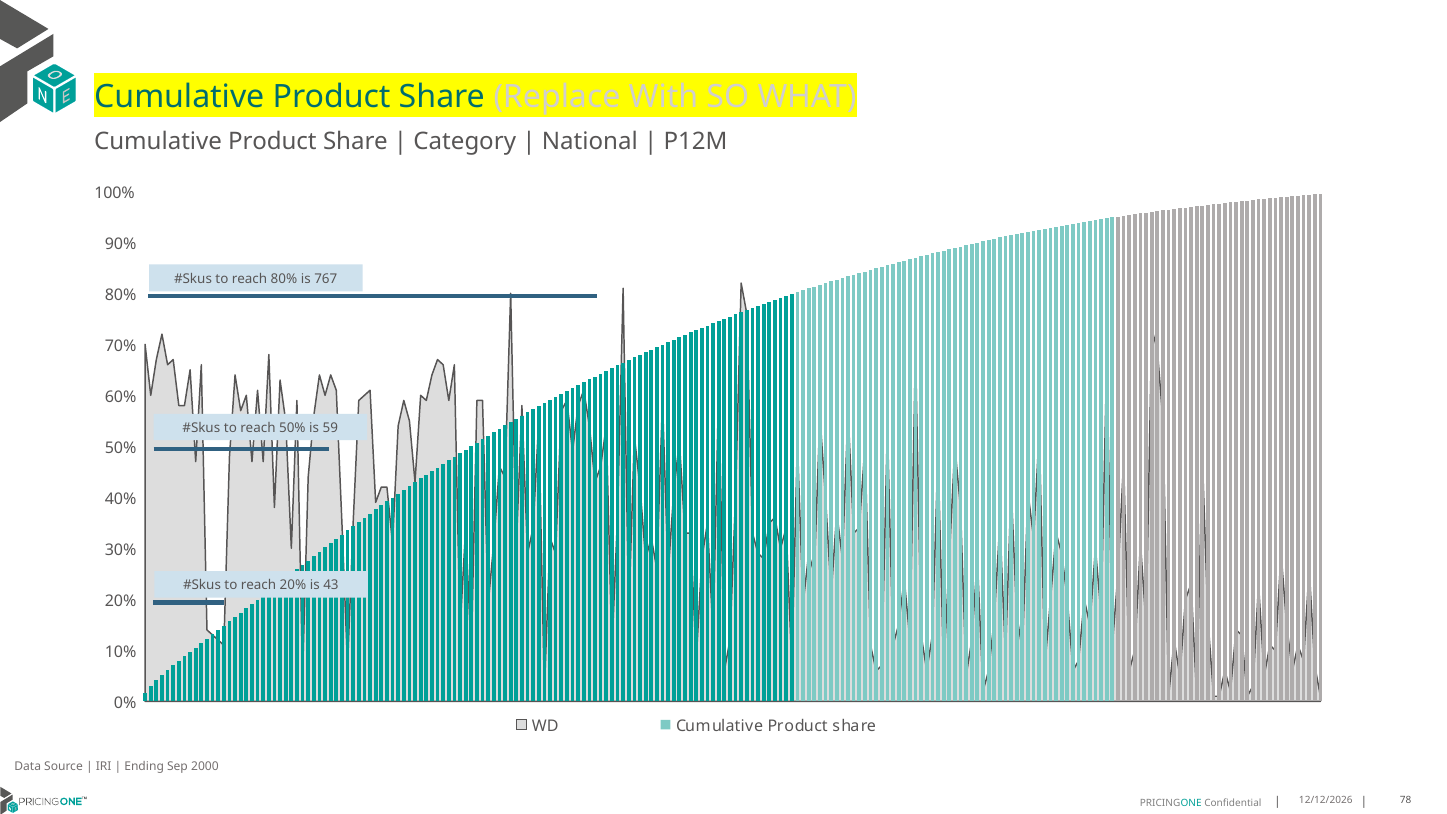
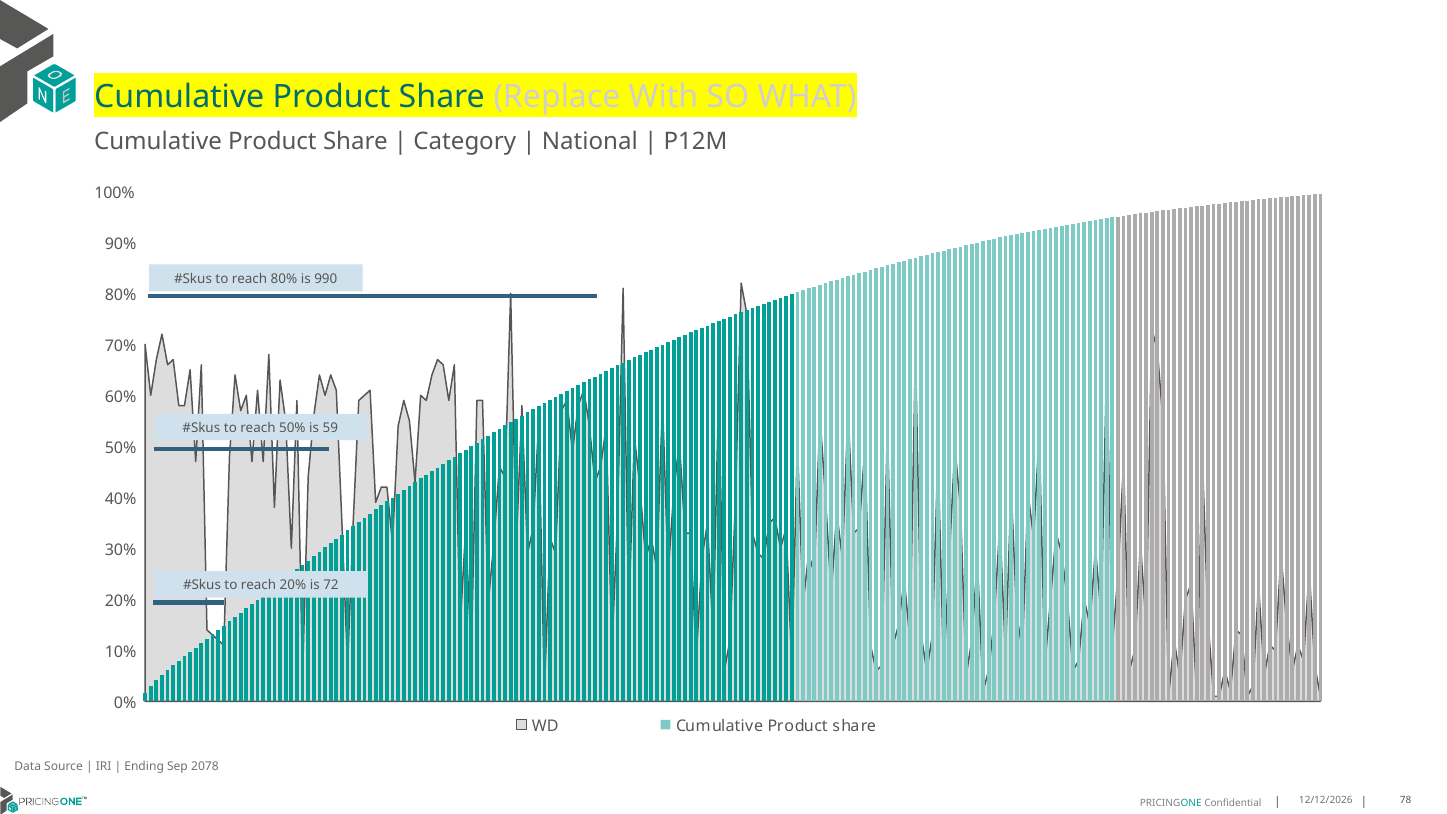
767: 767 -> 990
43: 43 -> 72
2000: 2000 -> 2078
